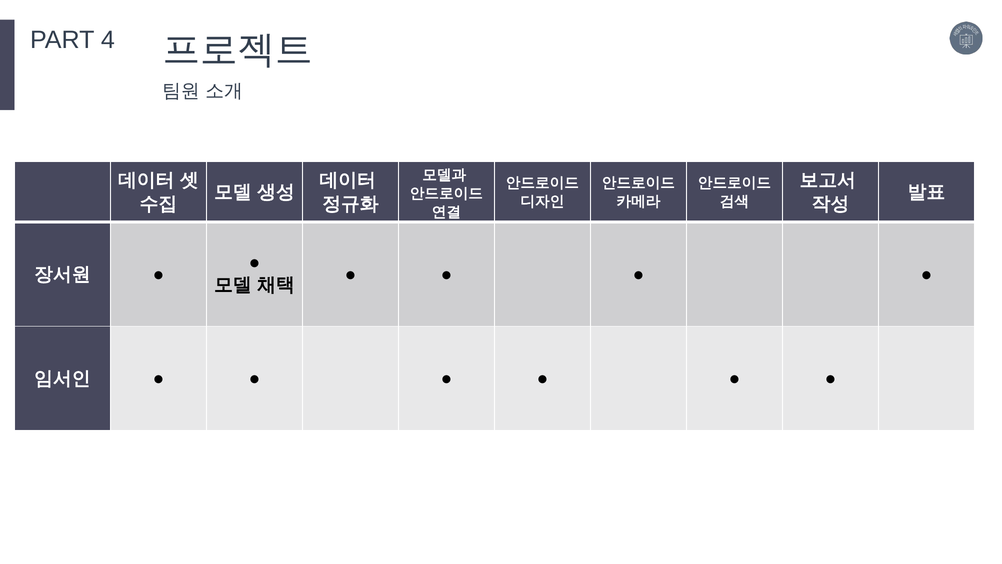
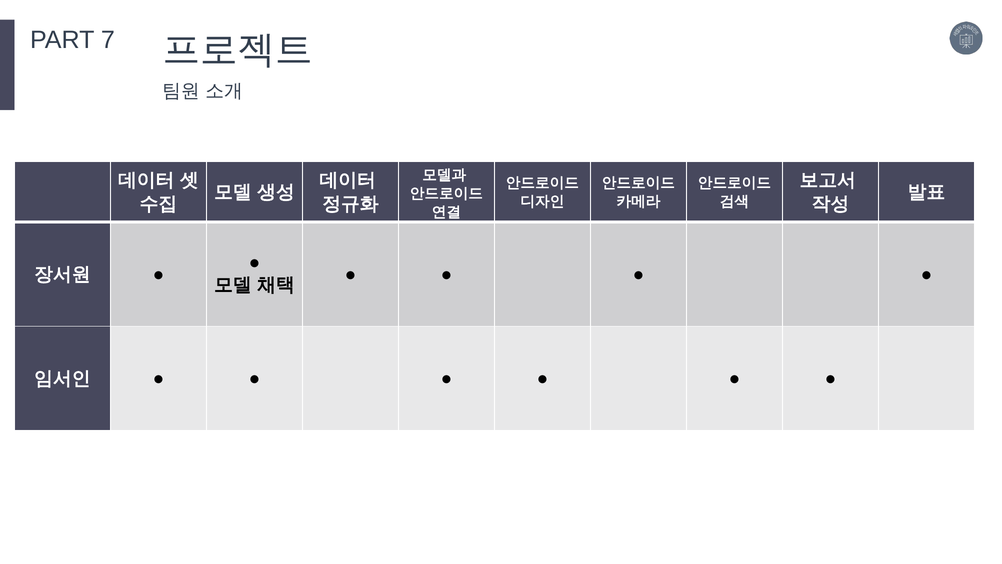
4: 4 -> 7
